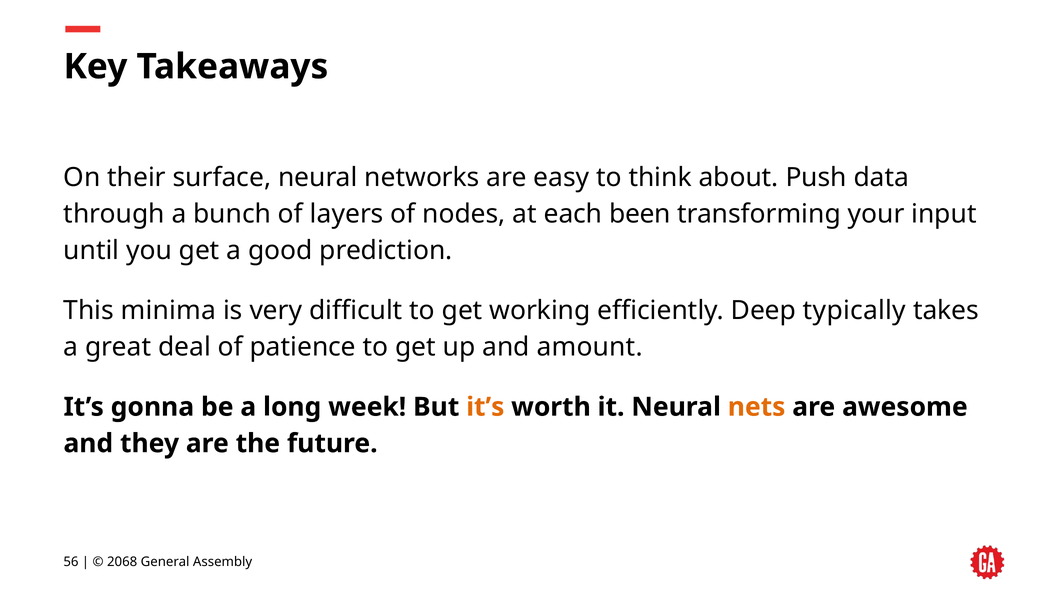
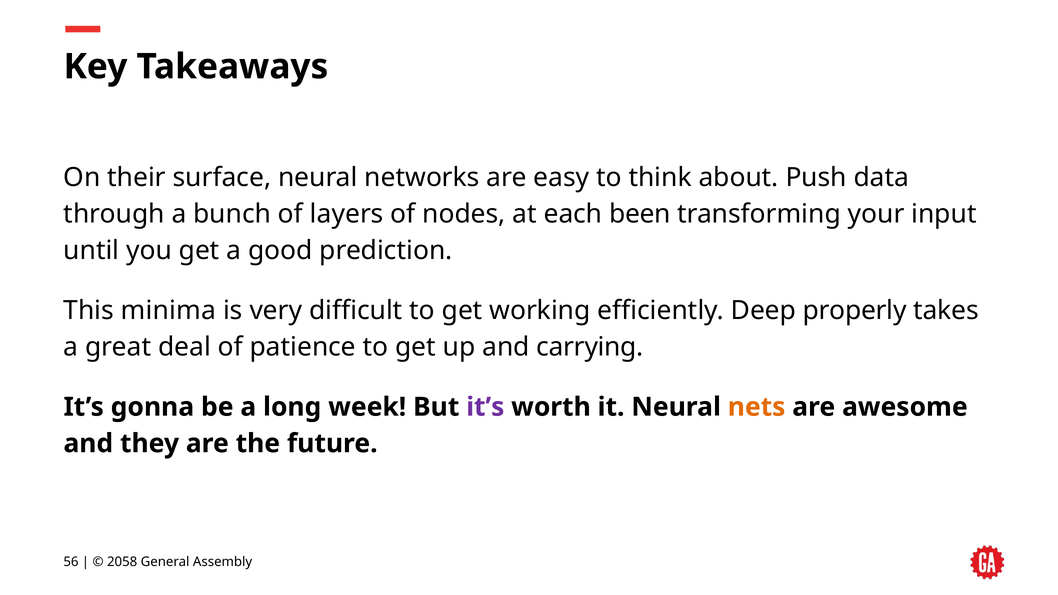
typically: typically -> properly
amount: amount -> carrying
it’s at (485, 407) colour: orange -> purple
2068: 2068 -> 2058
